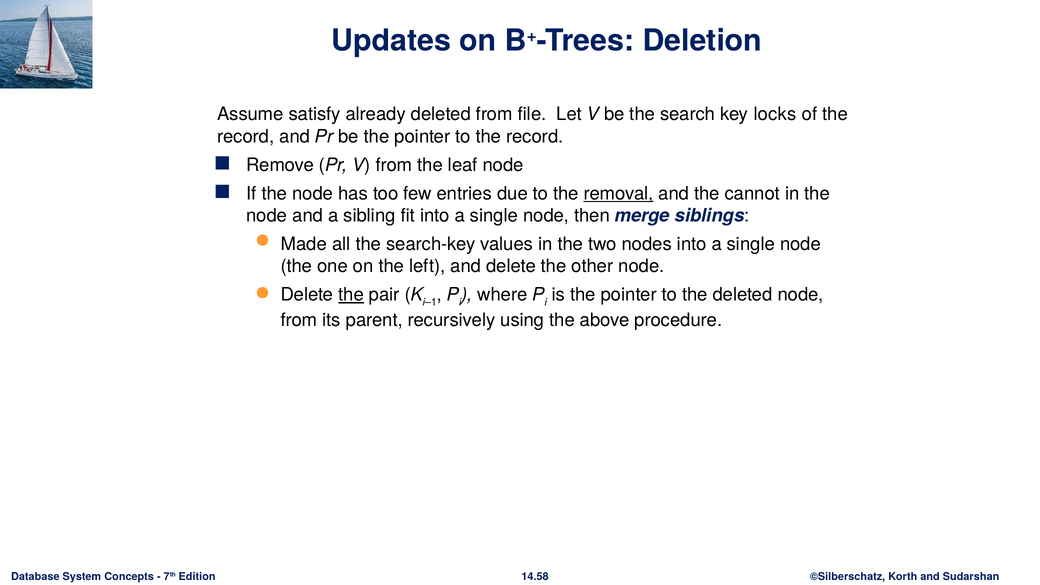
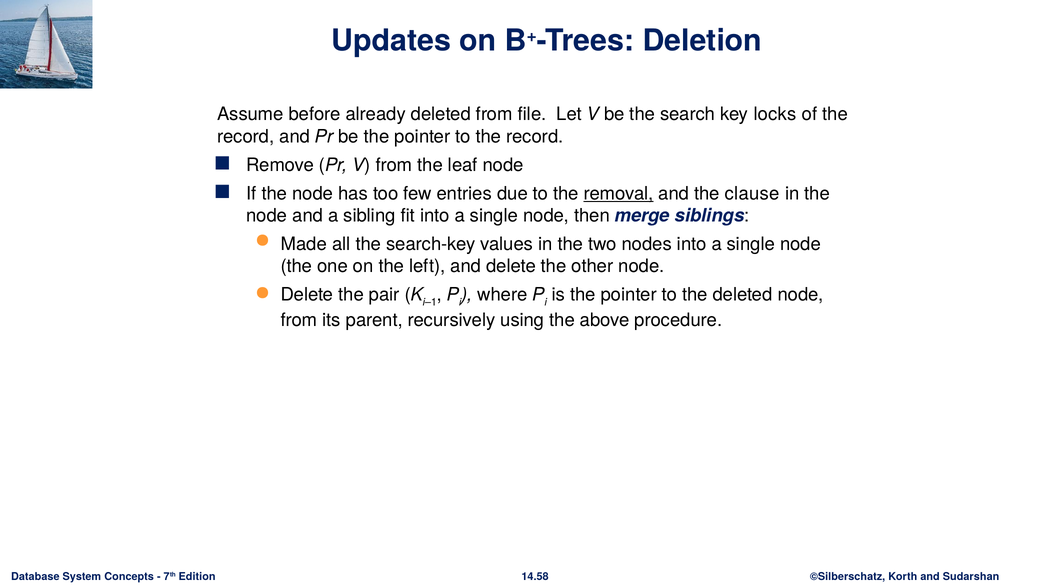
satisfy: satisfy -> before
cannot: cannot -> clause
the at (351, 295) underline: present -> none
